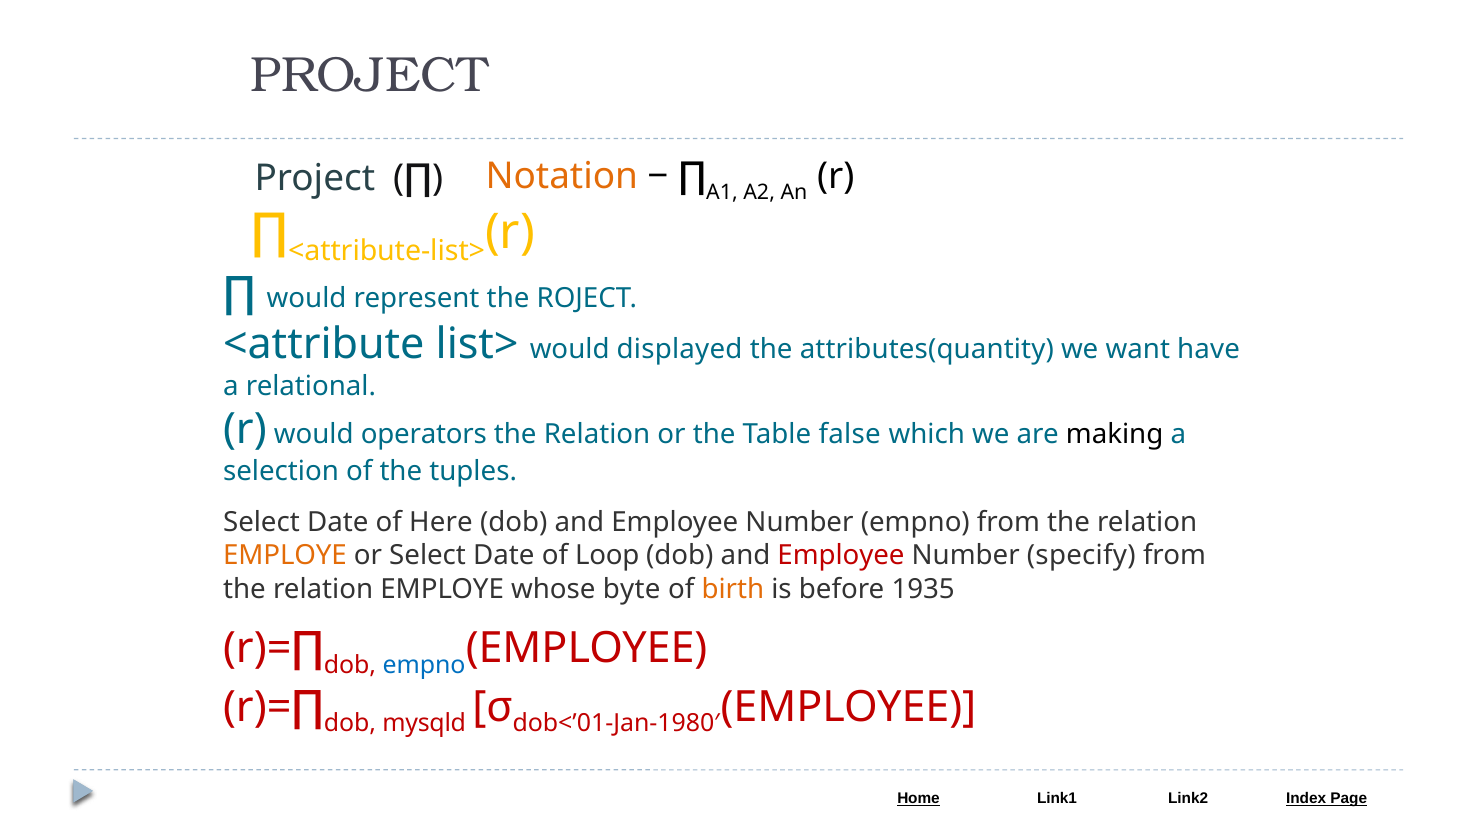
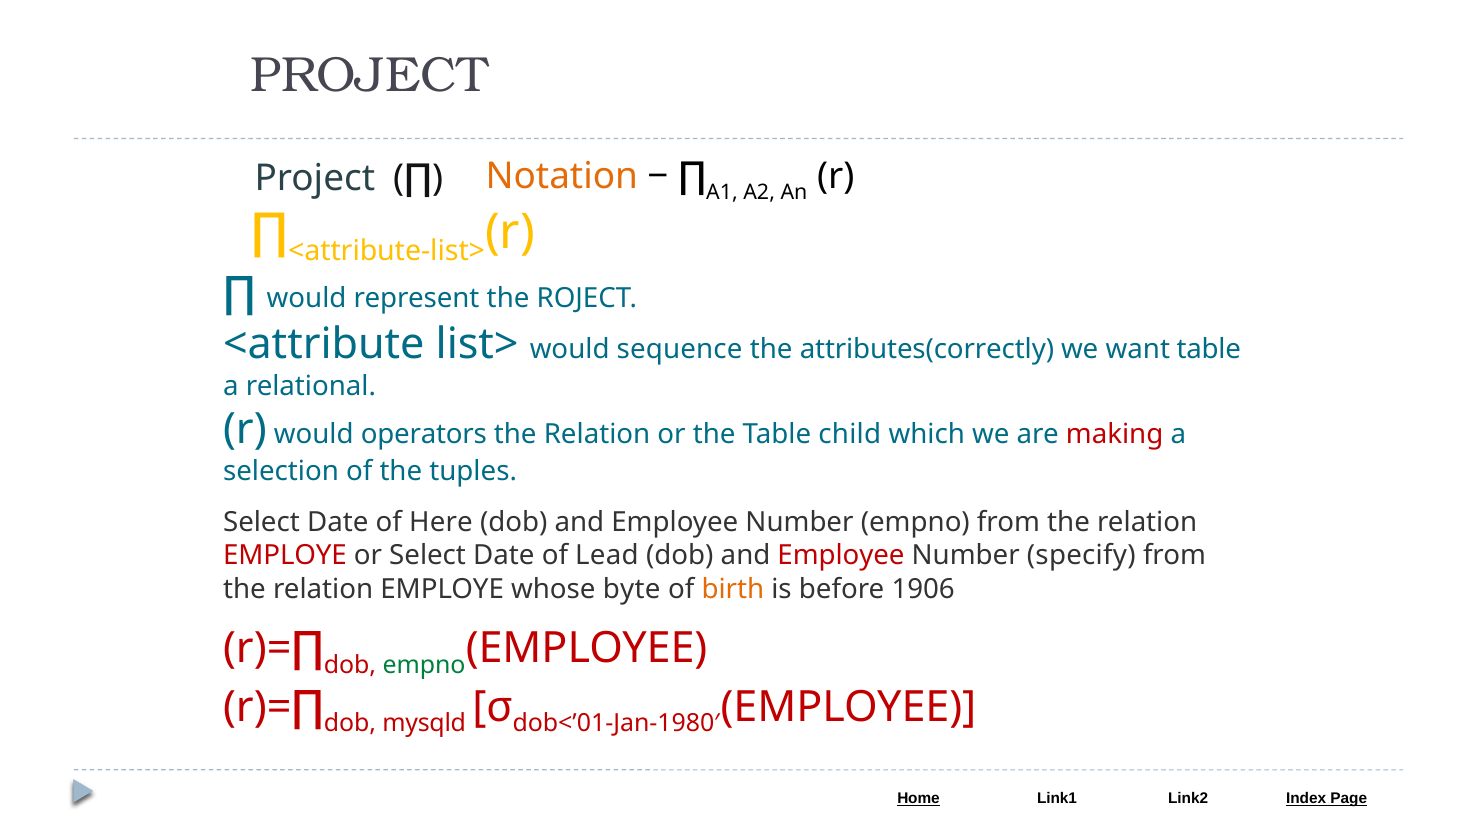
displayed: displayed -> sequence
attributes(quantity: attributes(quantity -> attributes(correctly
want have: have -> table
false: false -> child
making colour: black -> red
EMPLOYE at (285, 556) colour: orange -> red
Loop: Loop -> Lead
1935: 1935 -> 1906
empno at (424, 665) colour: blue -> green
